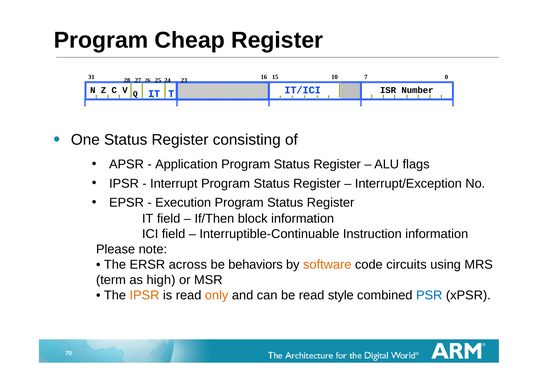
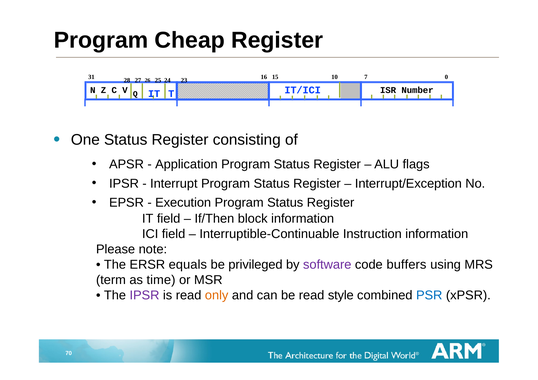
across: across -> equals
behaviors: behaviors -> privileged
software colour: orange -> purple
circuits: circuits -> buffers
high: high -> time
IPSR at (144, 295) colour: orange -> purple
